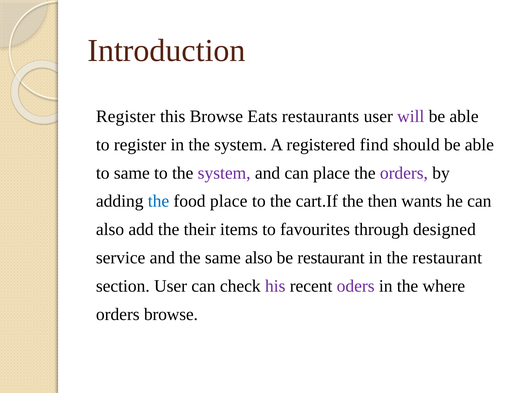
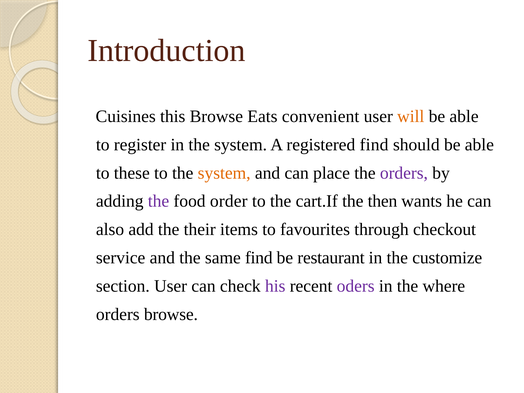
Register at (126, 116): Register -> Cuisines
restaurants: restaurants -> convenient
will colour: purple -> orange
to same: same -> these
system at (224, 173) colour: purple -> orange
the at (159, 201) colour: blue -> purple
food place: place -> order
designed: designed -> checkout
same also: also -> find
the restaurant: restaurant -> customize
